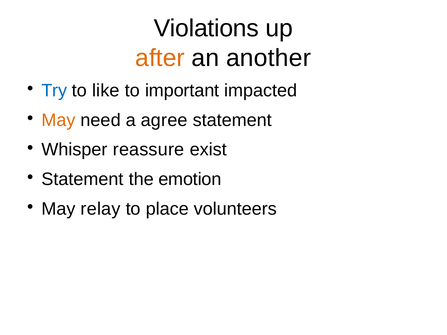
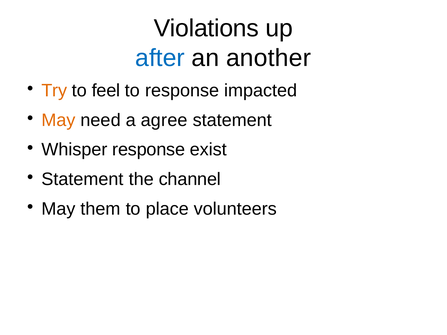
after colour: orange -> blue
Try colour: blue -> orange
like: like -> feel
to important: important -> response
Whisper reassure: reassure -> response
emotion: emotion -> channel
relay: relay -> them
